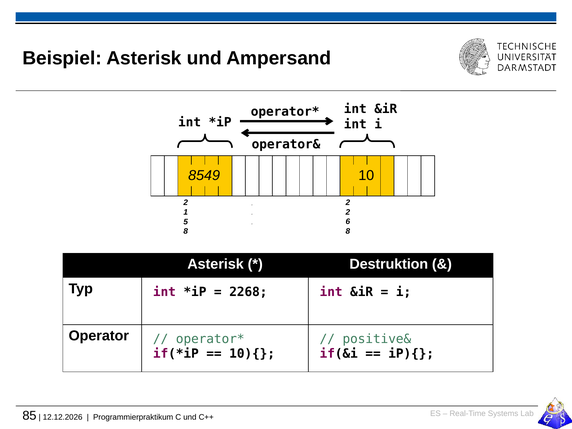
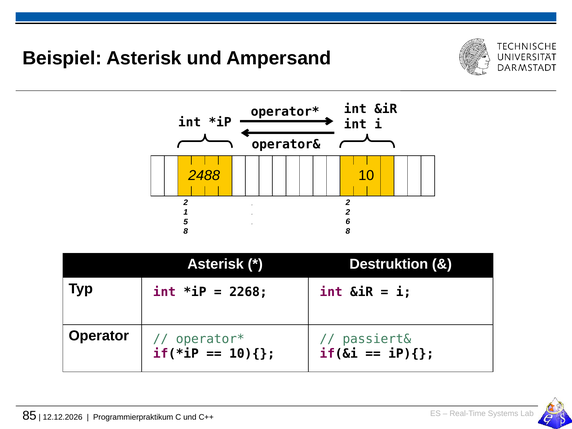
8549: 8549 -> 2488
positive&: positive& -> passiert&
